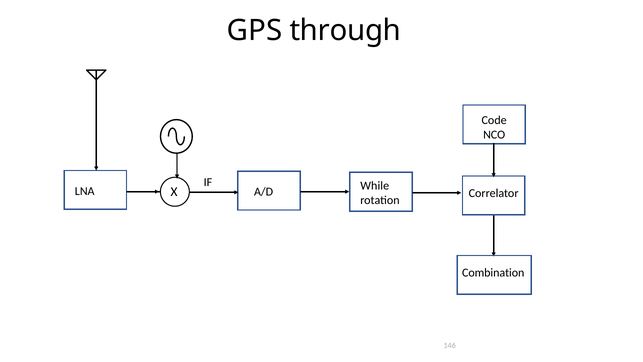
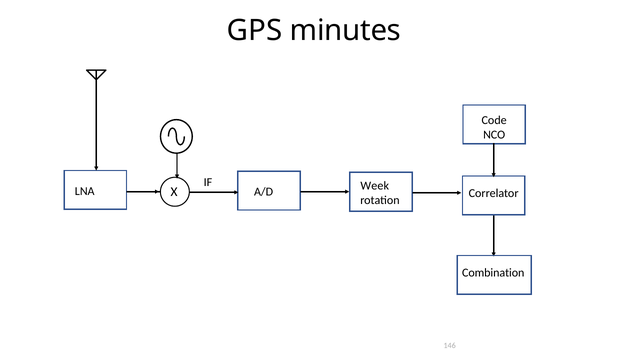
through: through -> minutes
While: While -> Week
